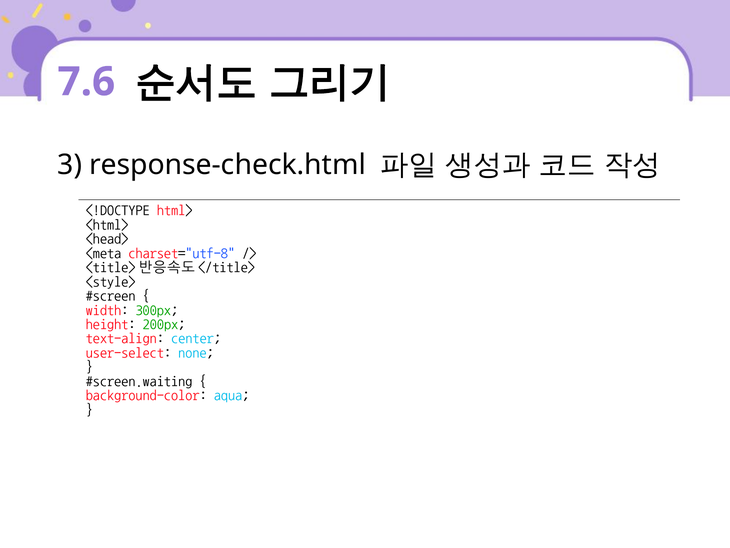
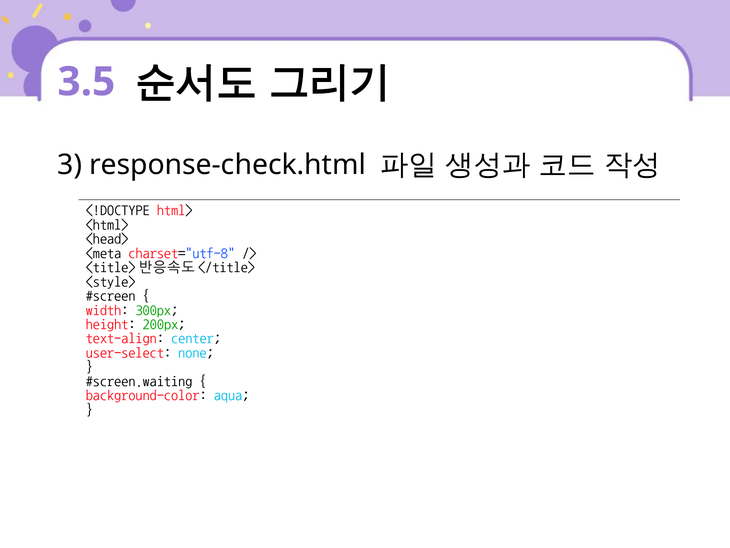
7.6: 7.6 -> 3.5
